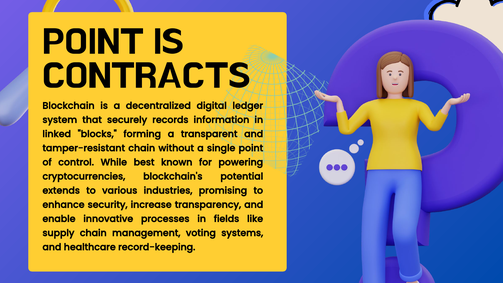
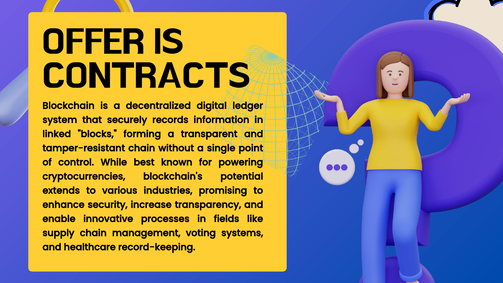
POINT at (93, 41): POINT -> OFFER
